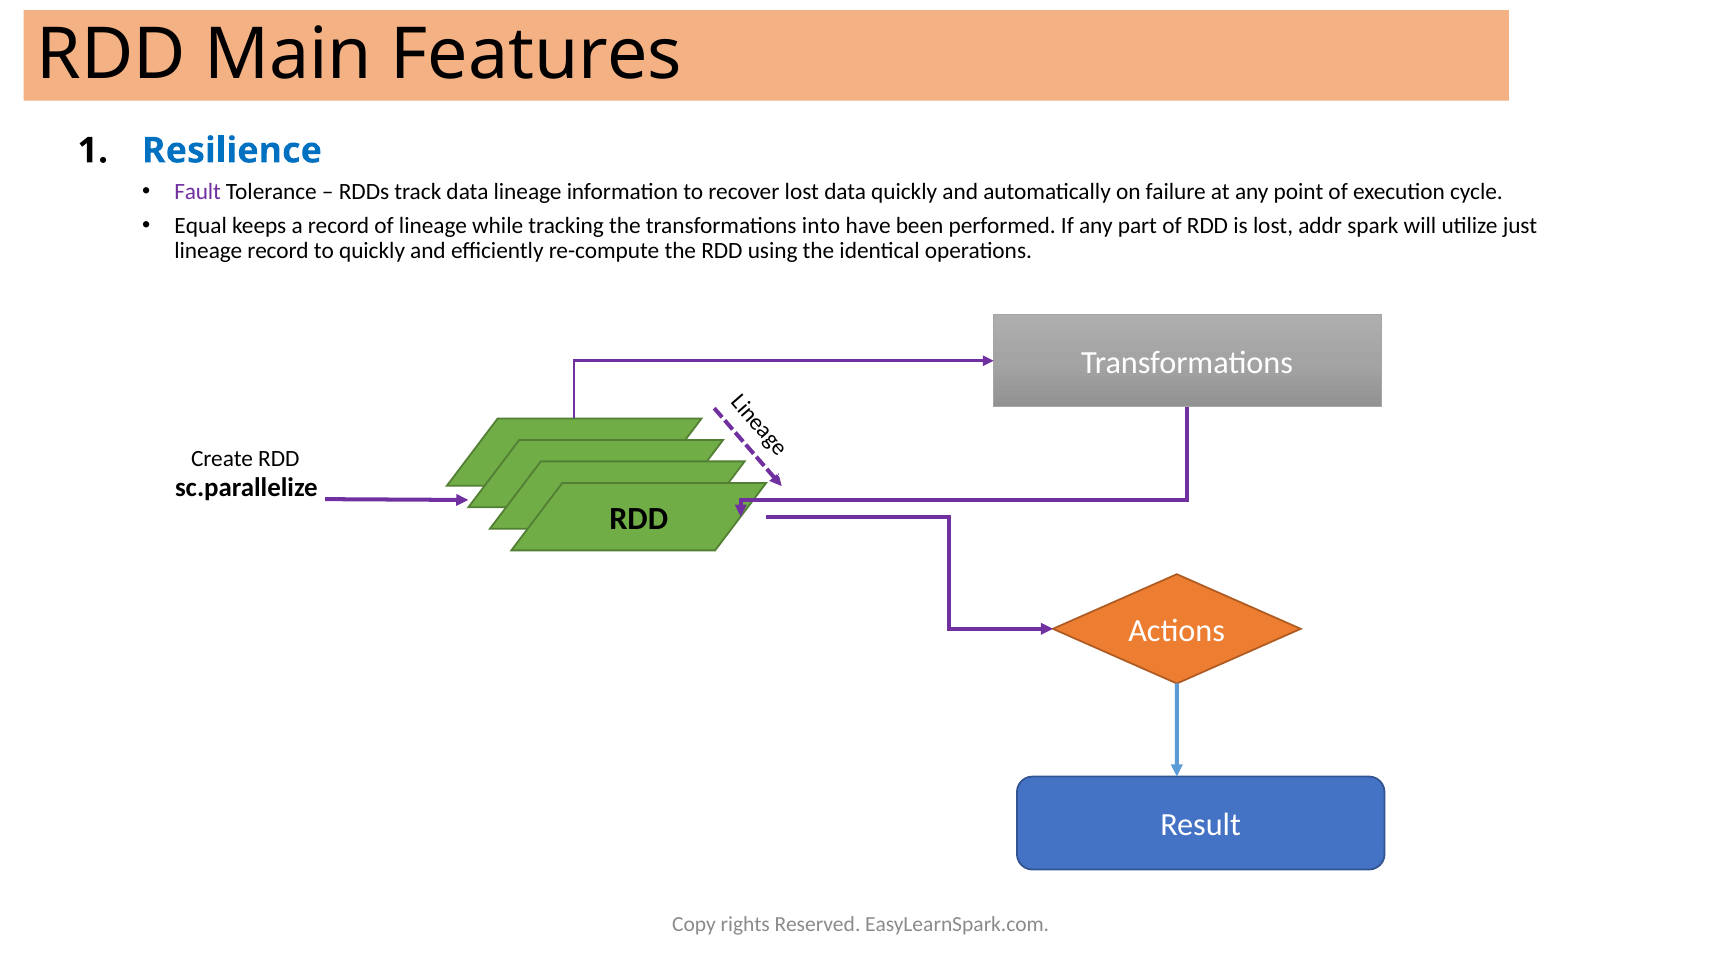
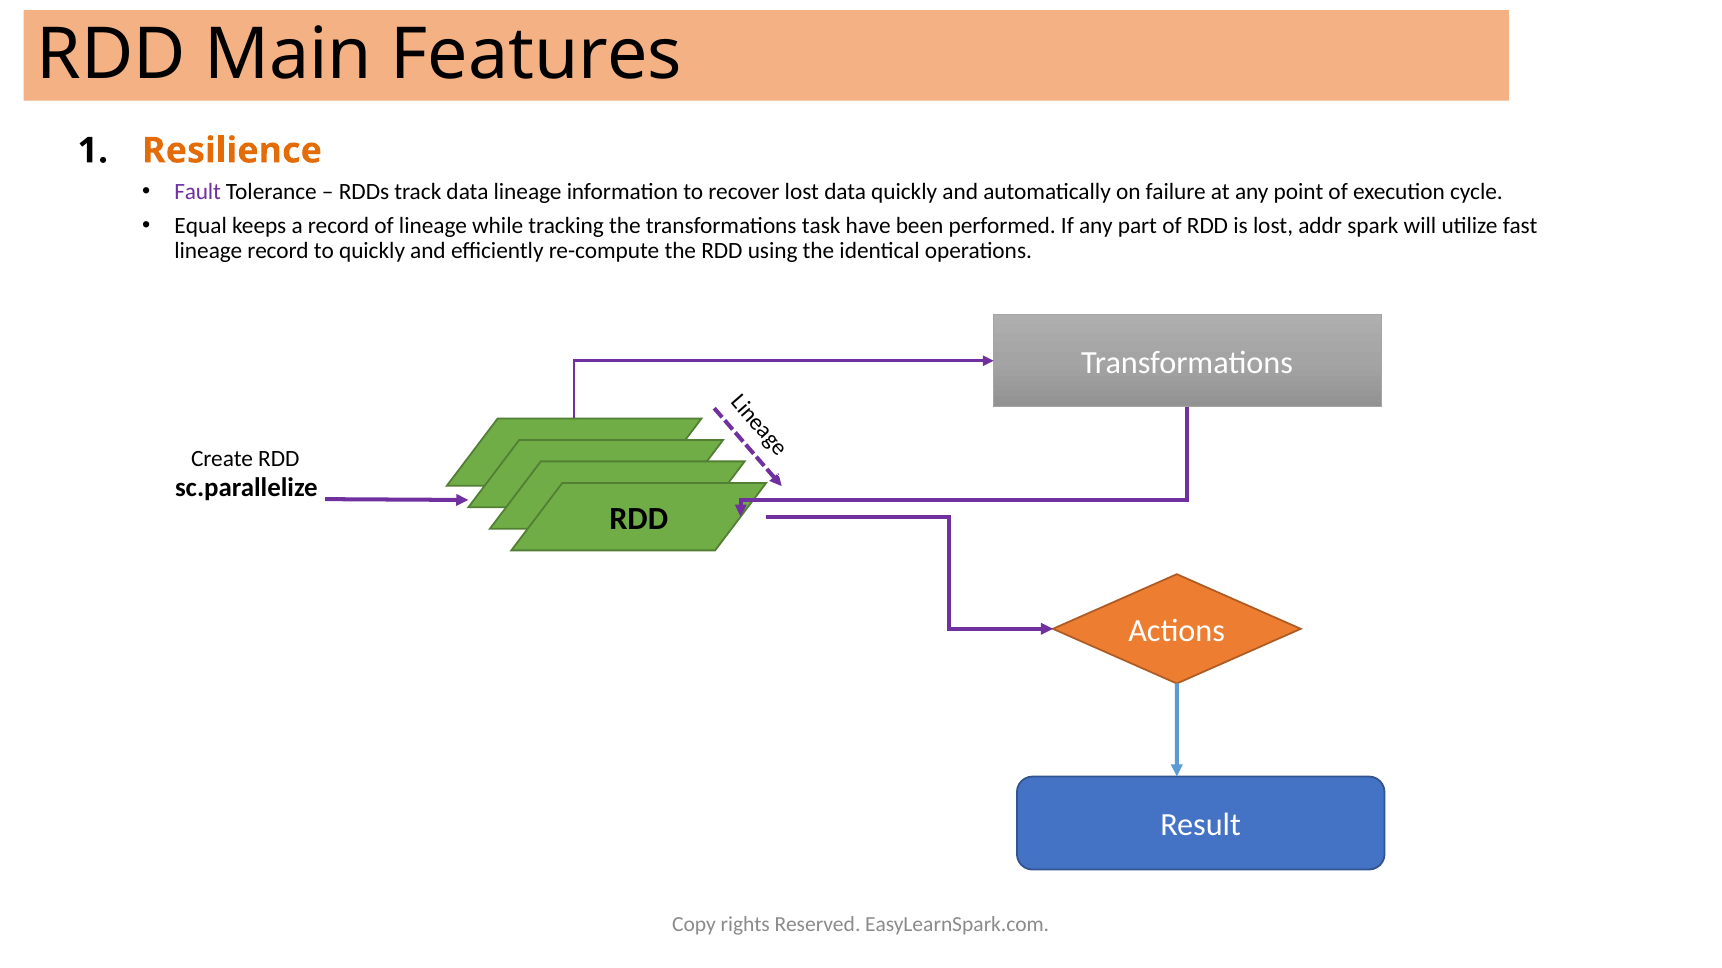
Resilience colour: blue -> orange
into: into -> task
just: just -> fast
